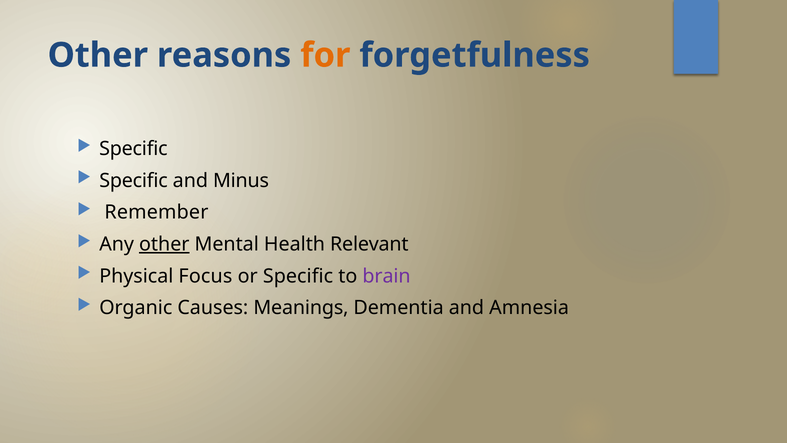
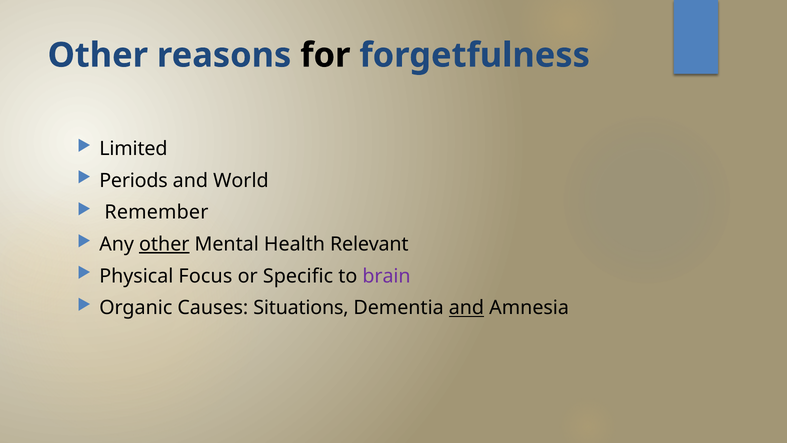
for colour: orange -> black
Specific at (133, 149): Specific -> Limited
Specific at (134, 180): Specific -> Periods
Minus: Minus -> World
Meanings: Meanings -> Situations
and at (466, 308) underline: none -> present
